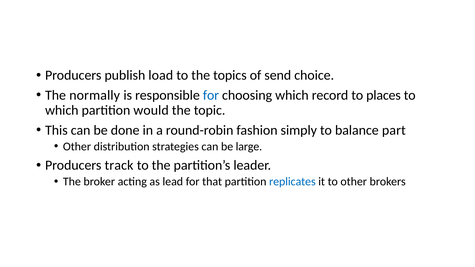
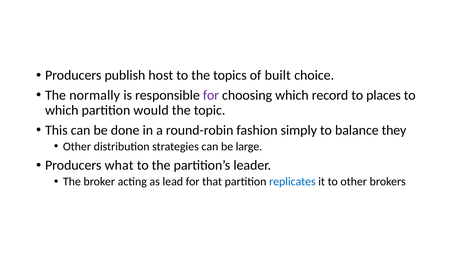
load: load -> host
send: send -> built
for at (211, 95) colour: blue -> purple
part: part -> they
track: track -> what
